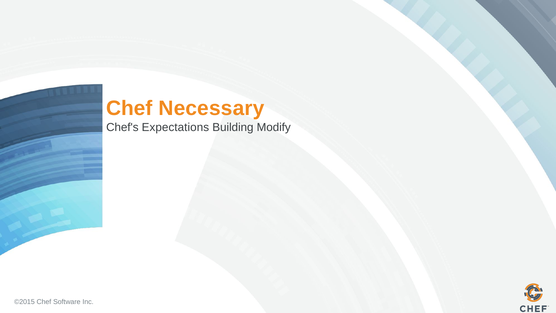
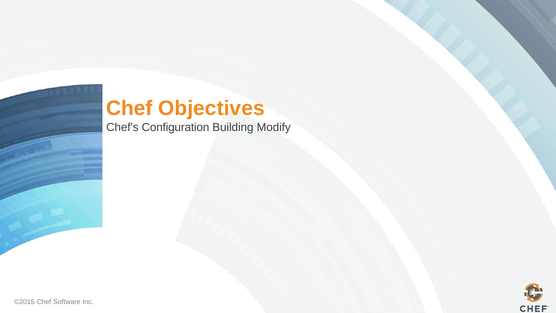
Necessary: Necessary -> Objectives
Expectations: Expectations -> Configuration
